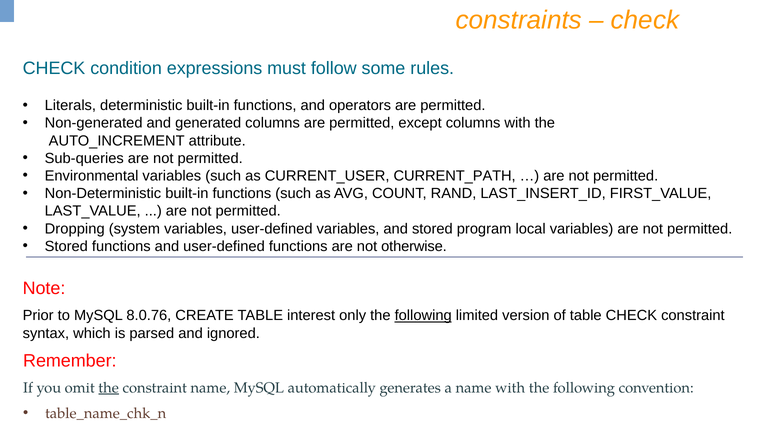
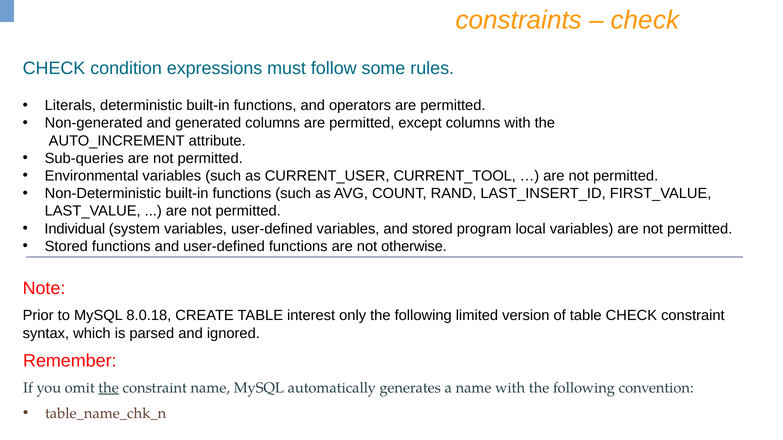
CURRENT_PATH: CURRENT_PATH -> CURRENT_TOOL
Dropping: Dropping -> Individual
8.0.76: 8.0.76 -> 8.0.18
following at (423, 316) underline: present -> none
